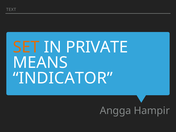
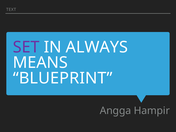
SET colour: orange -> purple
PRIVATE: PRIVATE -> ALWAYS
INDICATOR: INDICATOR -> BLUEPRINT
